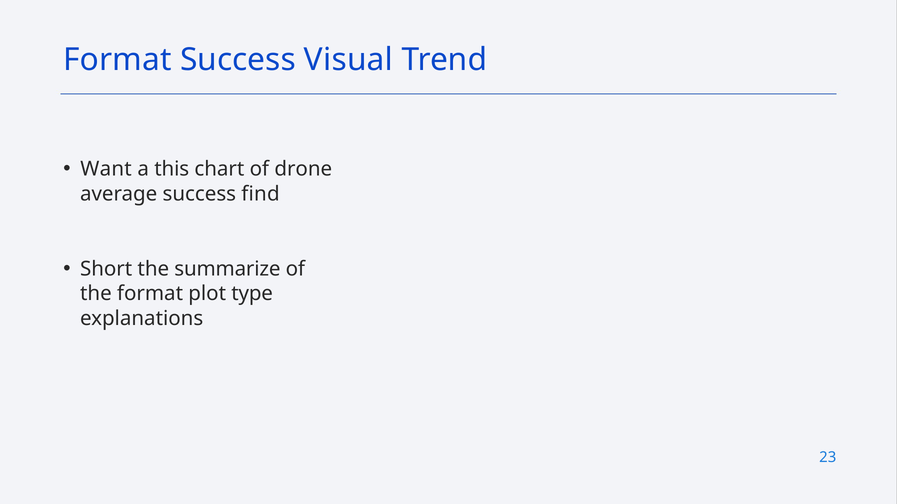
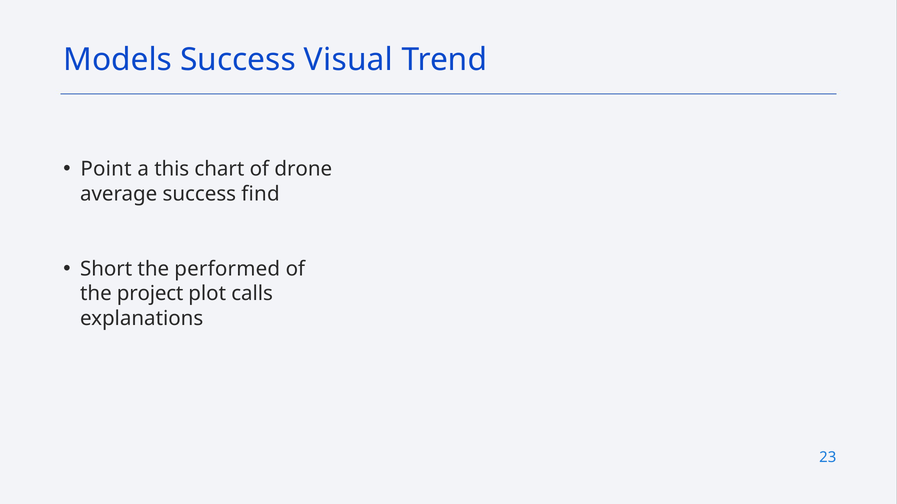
Format at (118, 60): Format -> Models
Want: Want -> Point
summarize: summarize -> performed
the format: format -> project
type: type -> calls
